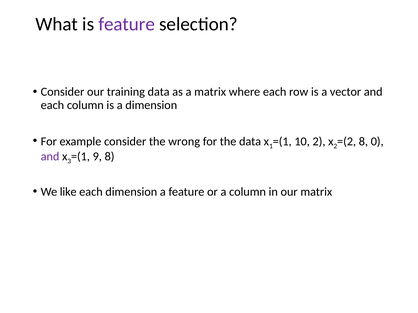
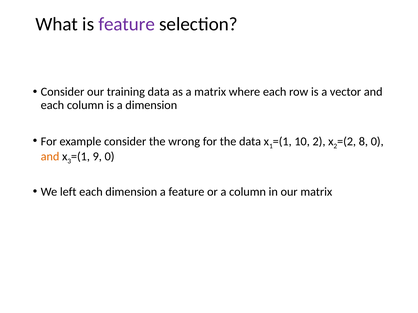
and at (50, 157) colour: purple -> orange
9 8: 8 -> 0
like: like -> left
